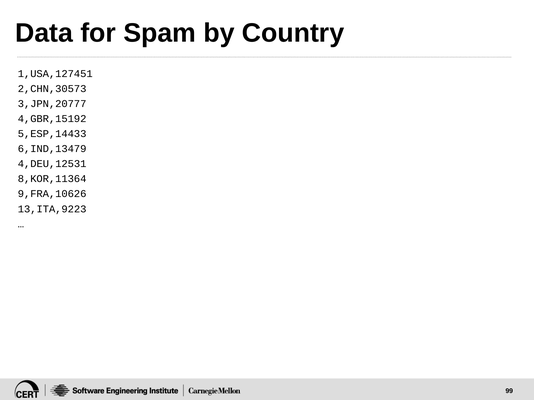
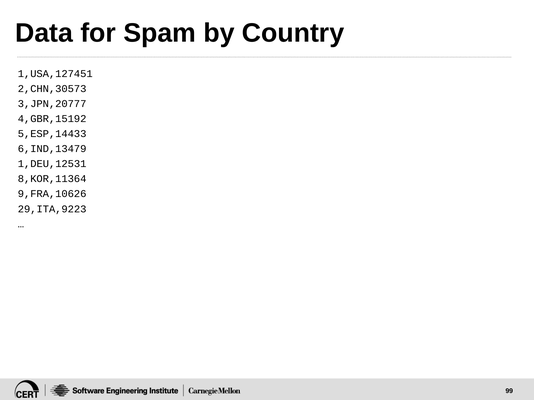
4,DEU,12531: 4,DEU,12531 -> 1,DEU,12531
13,ITA,9223: 13,ITA,9223 -> 29,ITA,9223
